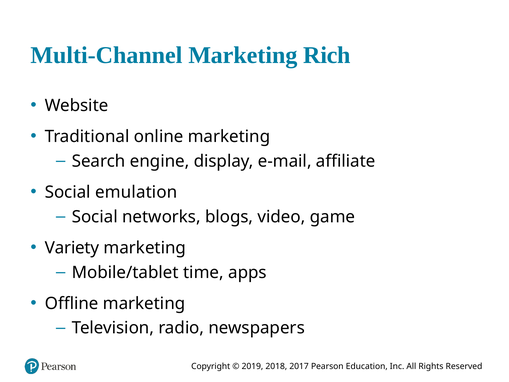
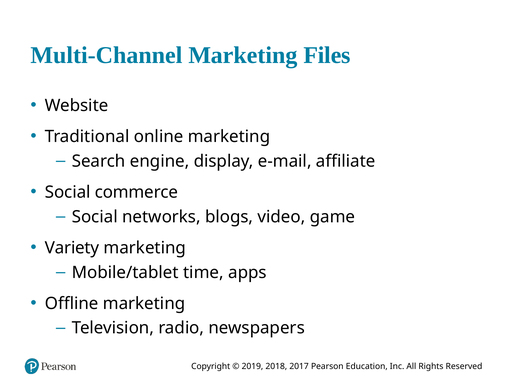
Rich: Rich -> Files
emulation: emulation -> commerce
